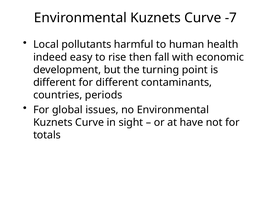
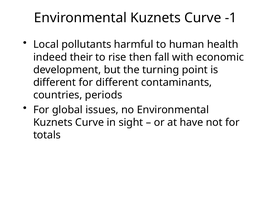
-7: -7 -> -1
easy: easy -> their
